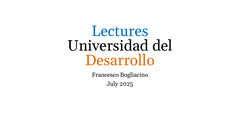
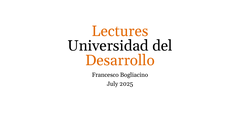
Lectures colour: blue -> orange
